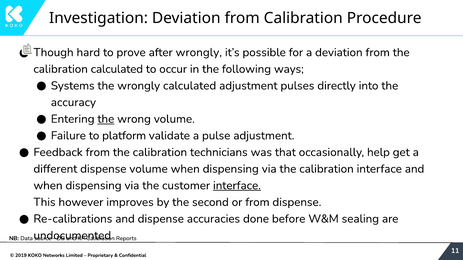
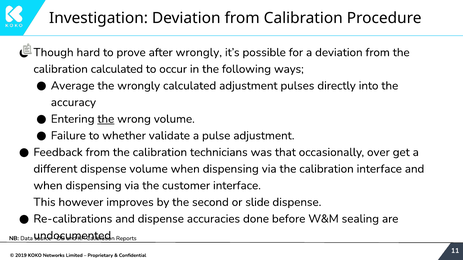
Systems: Systems -> Average
platform: platform -> whether
help: help -> over
interface at (237, 186) underline: present -> none
or from: from -> slide
